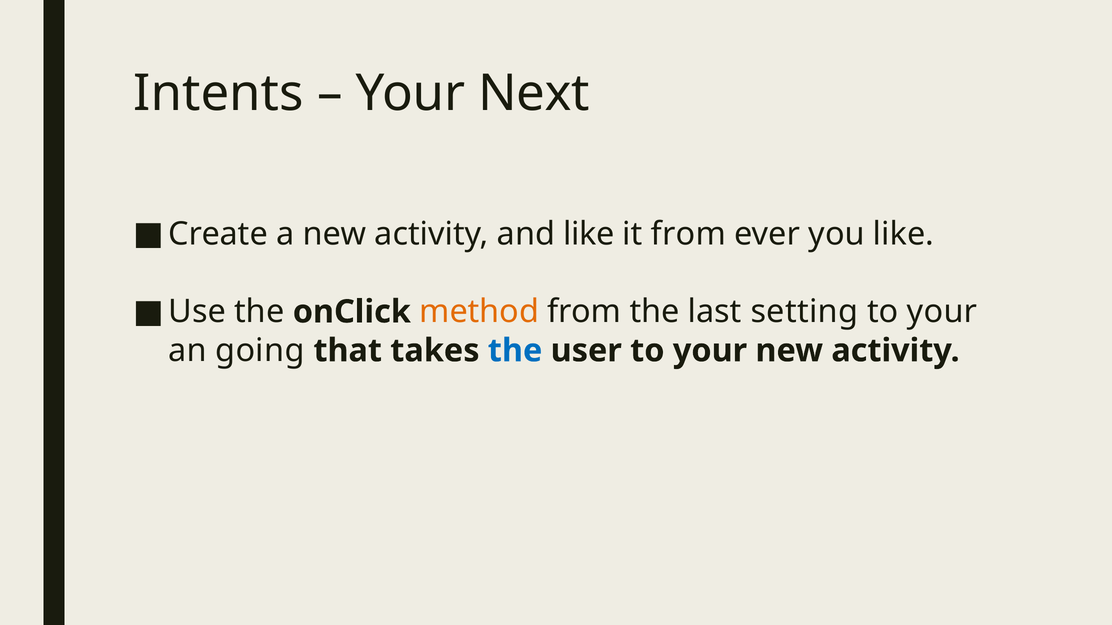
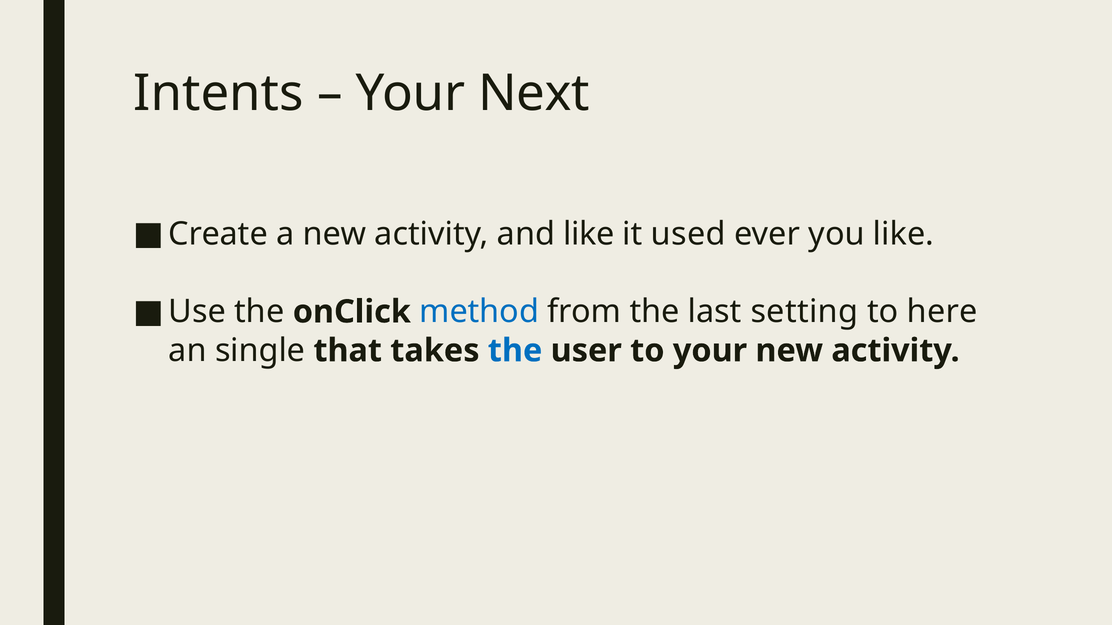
it from: from -> used
method colour: orange -> blue
your at (942, 312): your -> here
going: going -> single
